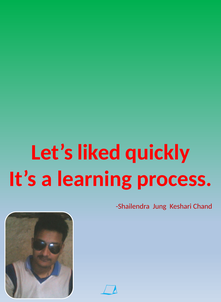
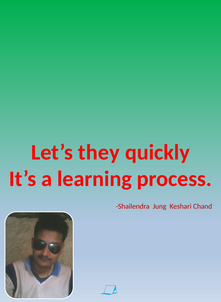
liked: liked -> they
